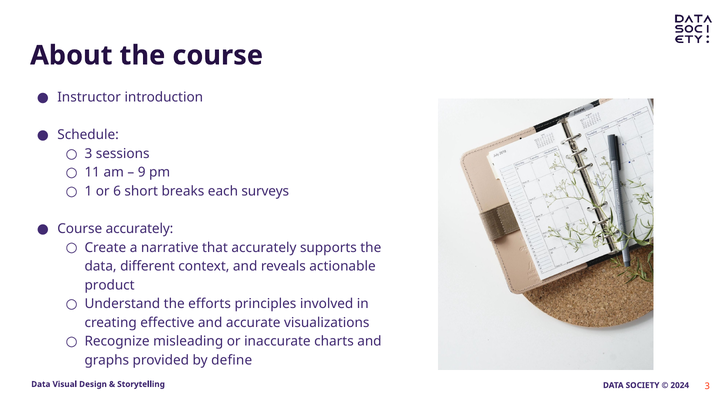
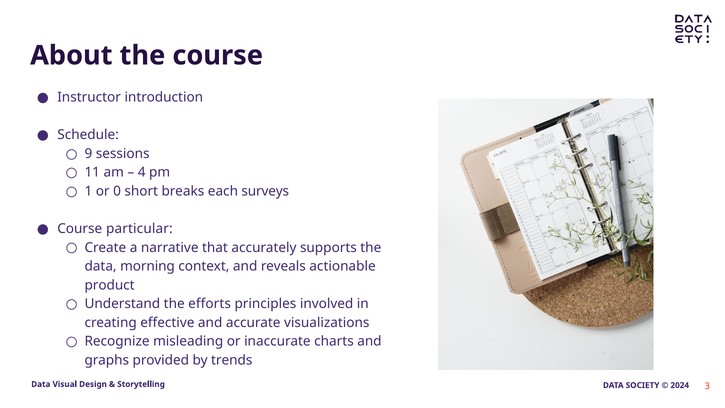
3 at (88, 154): 3 -> 9
9: 9 -> 4
6: 6 -> 0
Course accurately: accurately -> particular
different: different -> morning
define: define -> trends
